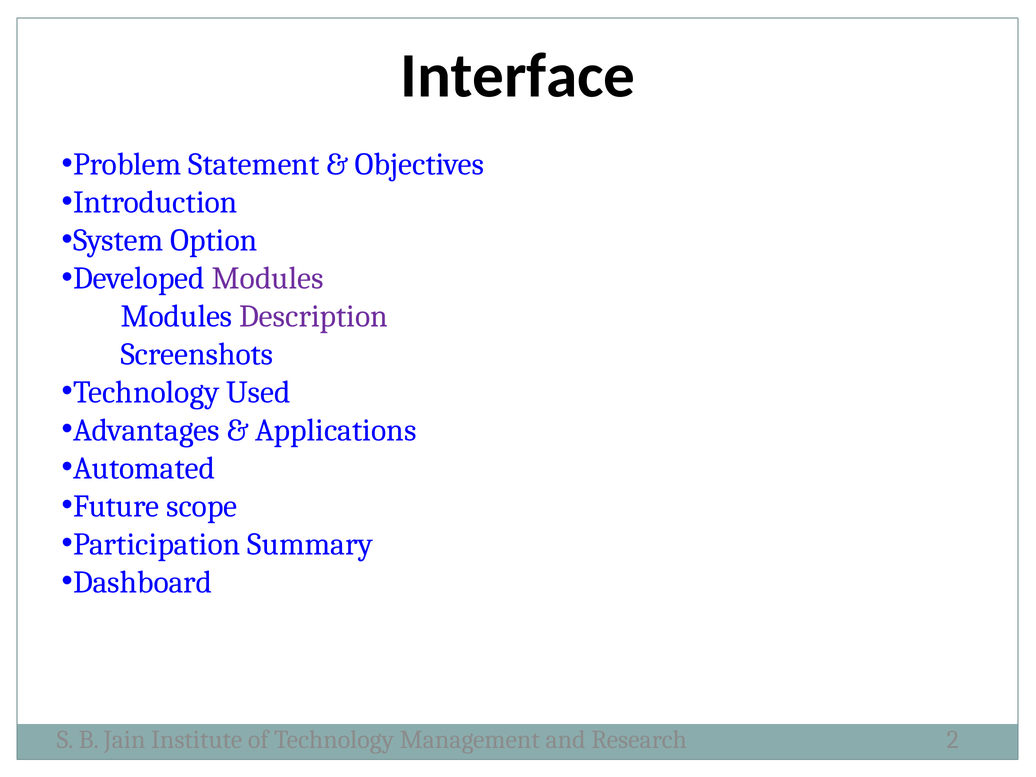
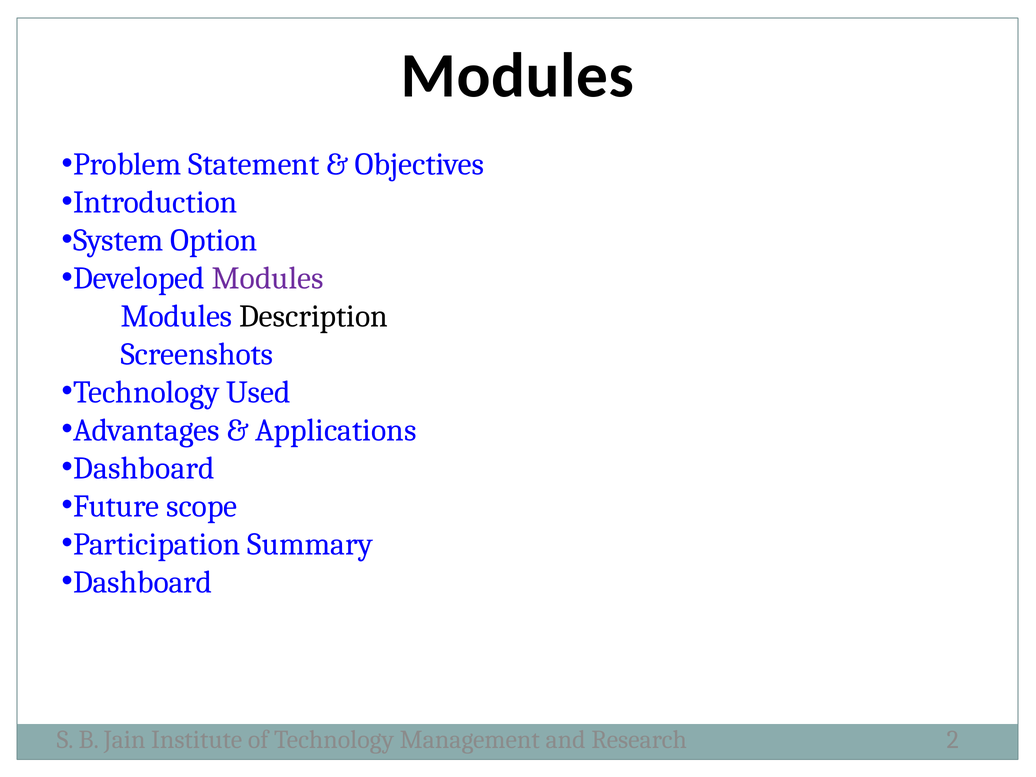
Interface at (518, 76): Interface -> Modules
Description colour: purple -> black
Automated at (144, 468): Automated -> Dashboard
